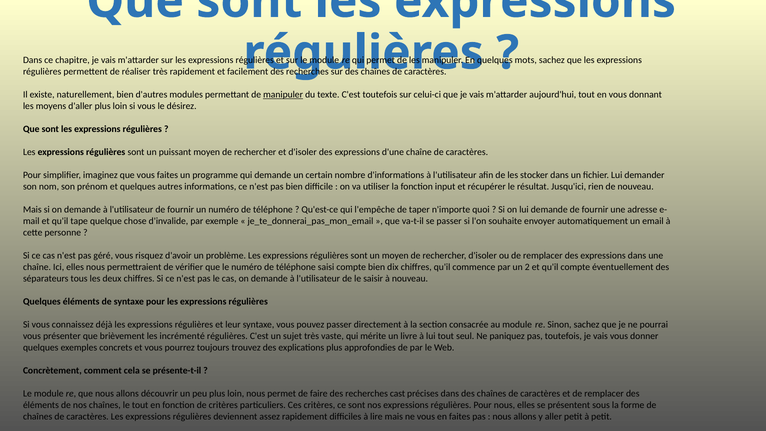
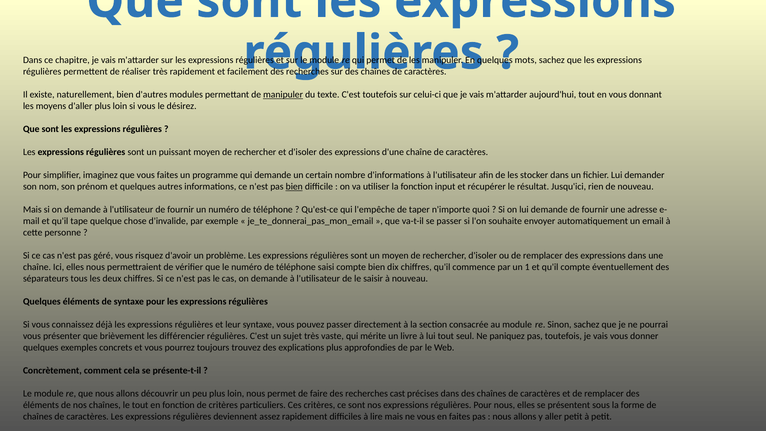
bien at (294, 186) underline: none -> present
2: 2 -> 1
incrémenté: incrémenté -> différencier
